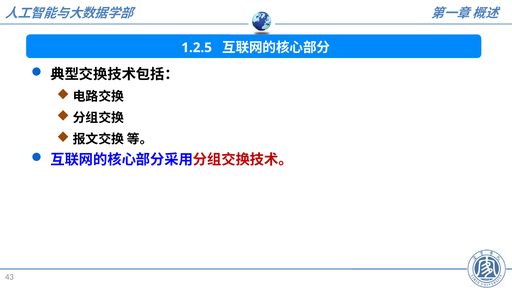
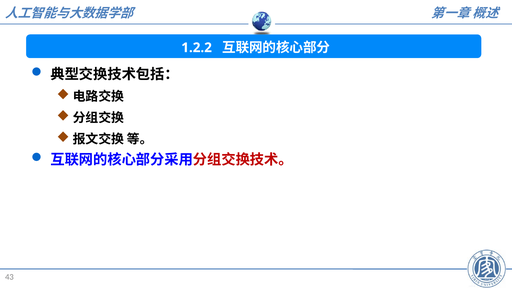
1.2.5: 1.2.5 -> 1.2.2
